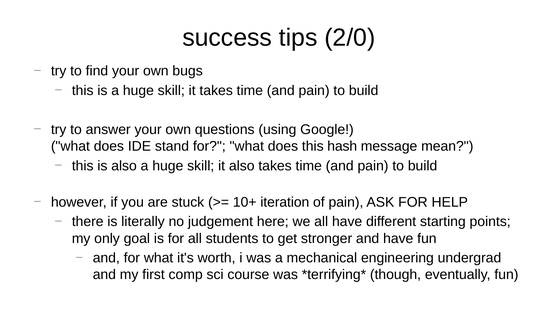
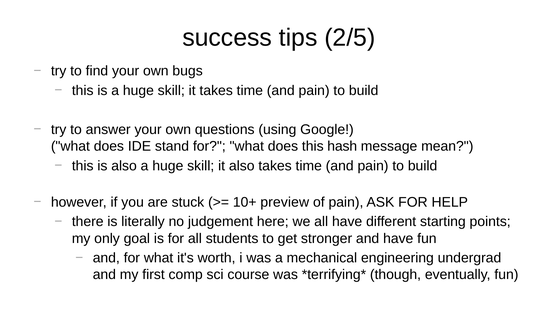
2/0: 2/0 -> 2/5
iteration: iteration -> preview
